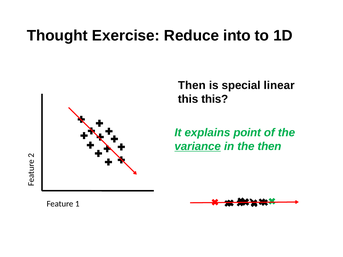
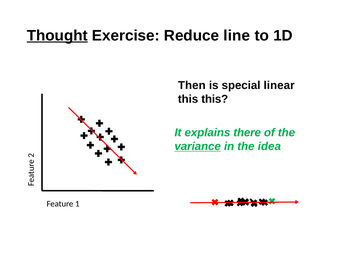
Thought underline: none -> present
into: into -> line
point: point -> there
the then: then -> idea
